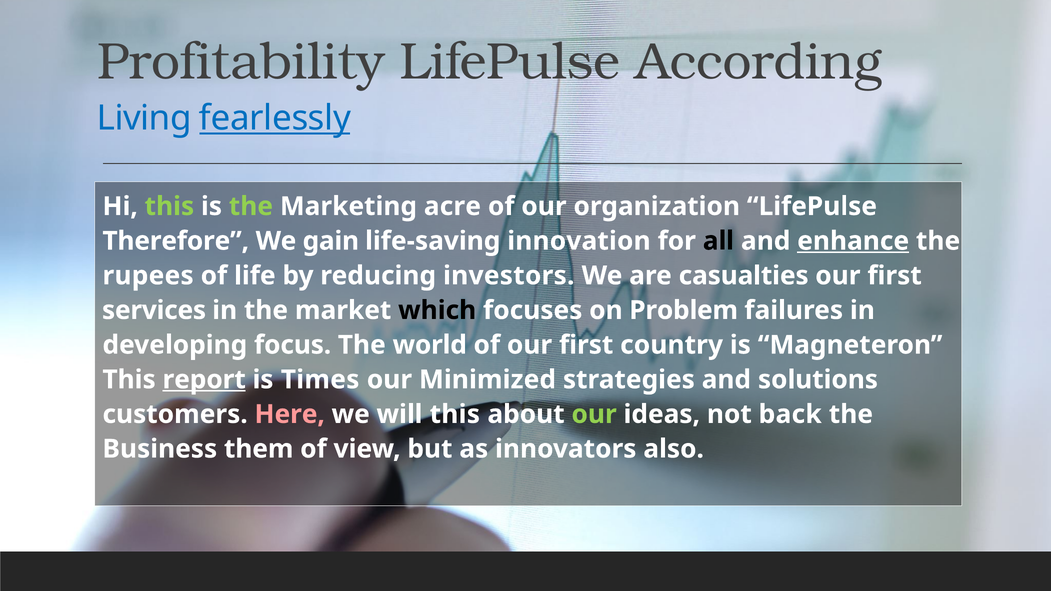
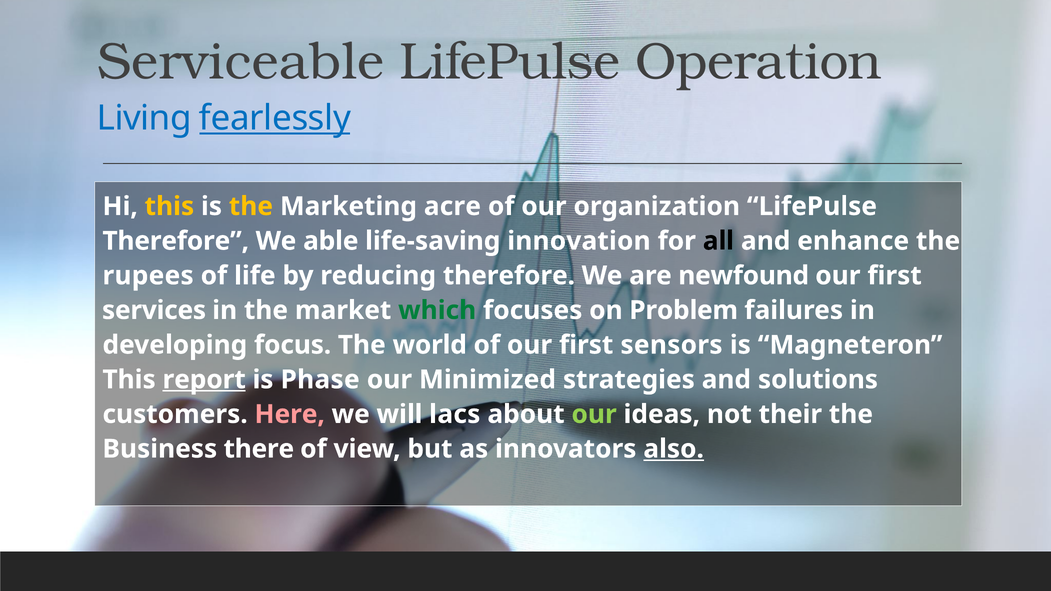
Profitability: Profitability -> Serviceable
According: According -> Operation
this at (169, 206) colour: light green -> yellow
the at (251, 206) colour: light green -> yellow
gain: gain -> able
enhance underline: present -> none
reducing investors: investors -> therefore
casualties: casualties -> newfound
which colour: black -> green
country: country -> sensors
Times: Times -> Phase
will this: this -> lacs
back: back -> their
them: them -> there
also underline: none -> present
